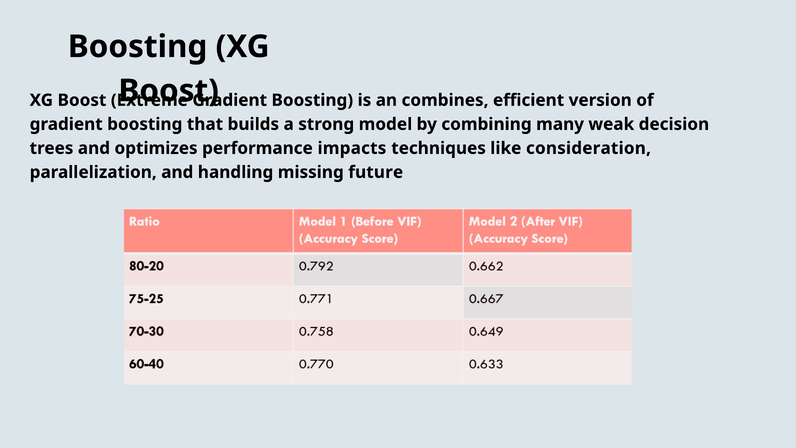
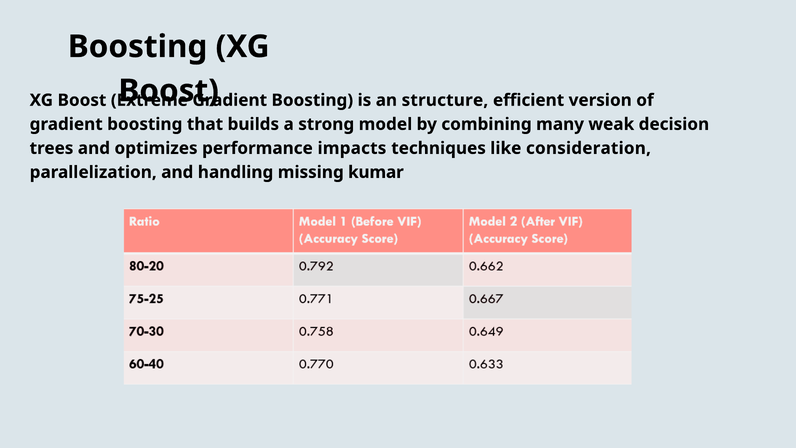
combines: combines -> structure
future: future -> kumar
